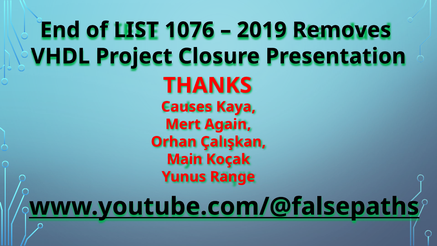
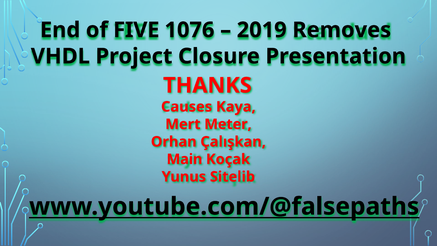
LIST: LIST -> FIVE
Again: Again -> Meter
Range: Range -> Sitelib
